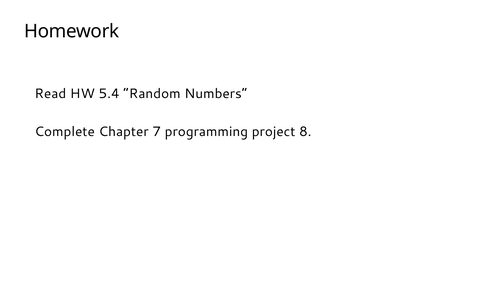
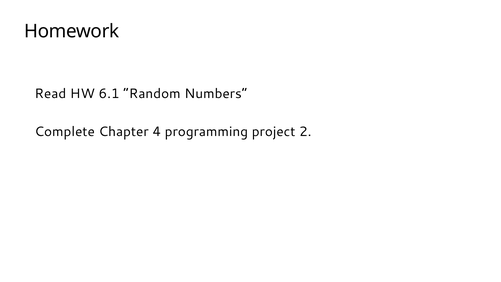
5.4: 5.4 -> 6.1
7: 7 -> 4
8: 8 -> 2
